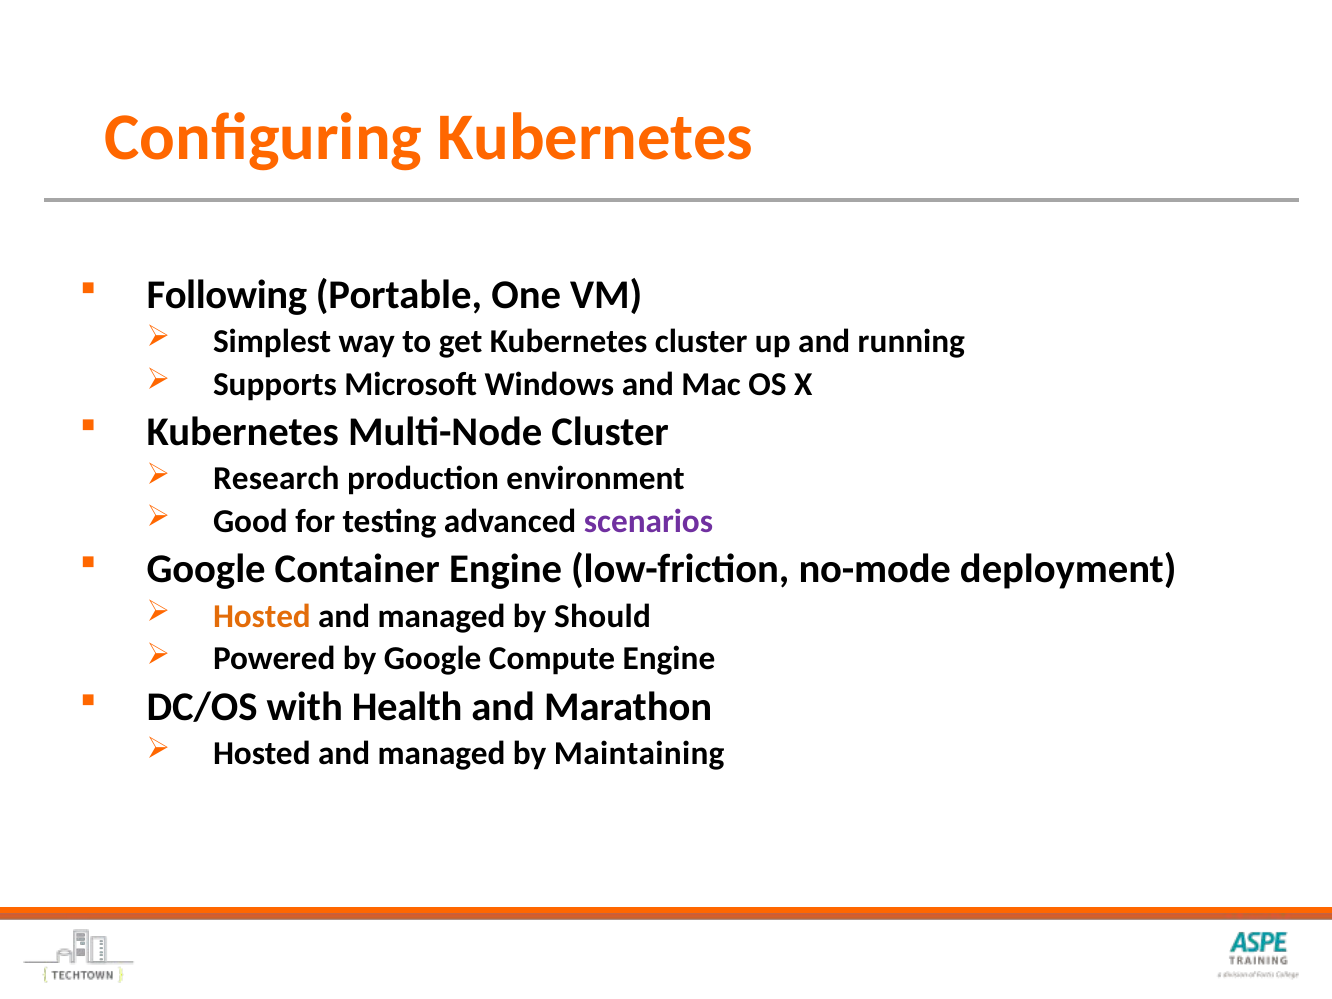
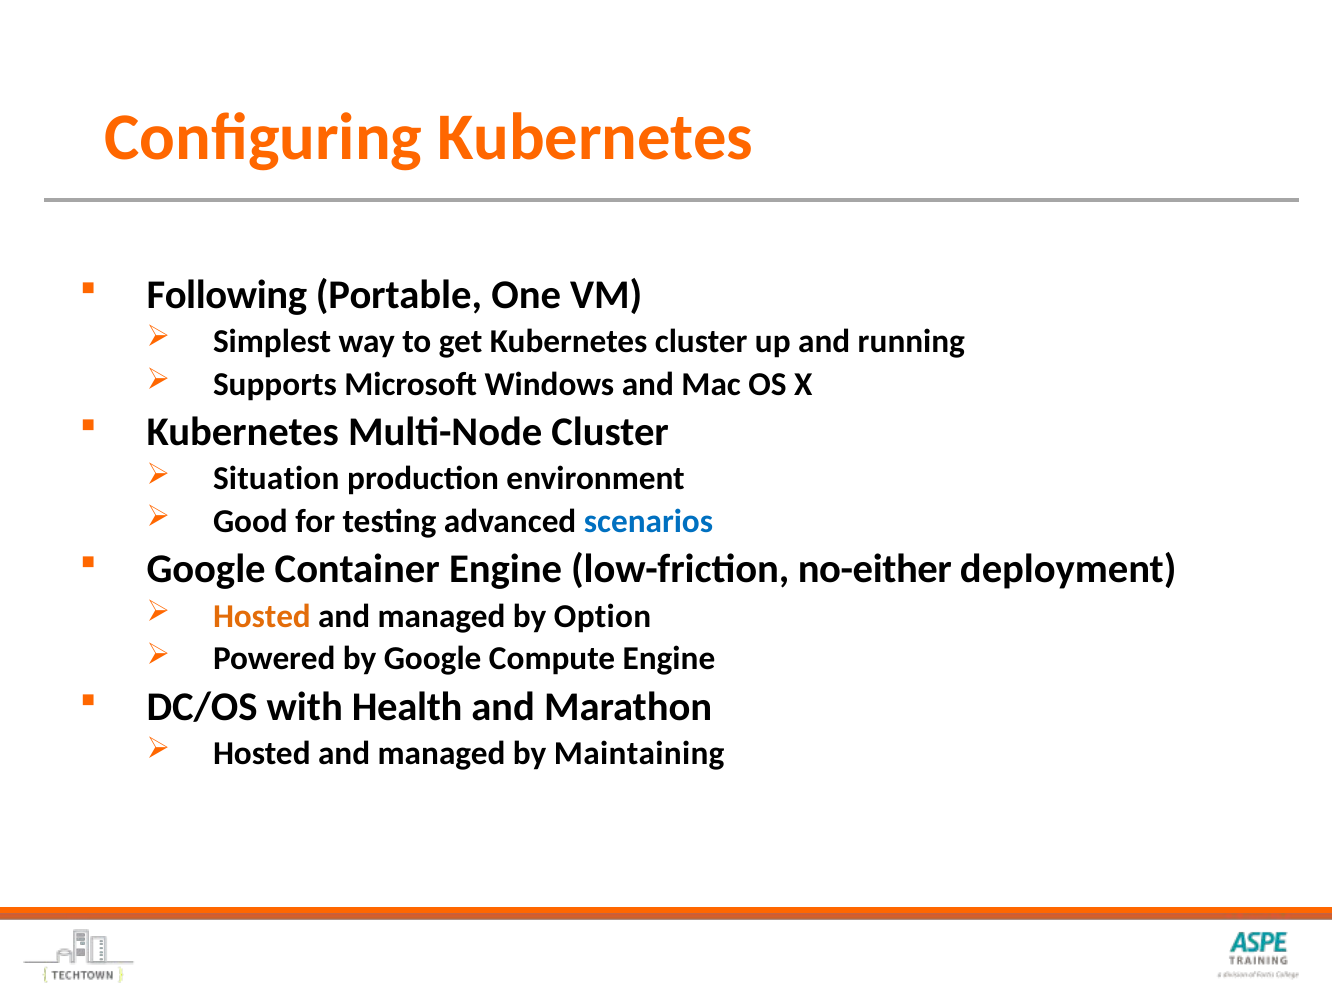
Research: Research -> Situation
scenarios colour: purple -> blue
no-mode: no-mode -> no-either
Should: Should -> Option
